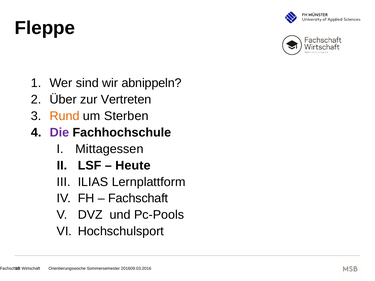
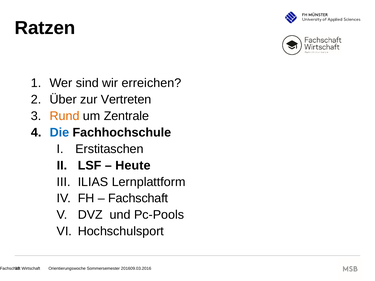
Fleppe: Fleppe -> Ratzen
abnippeln: abnippeln -> erreichen
Sterben: Sterben -> Zentrale
Die colour: purple -> blue
Mittagessen: Mittagessen -> Erstitaschen
